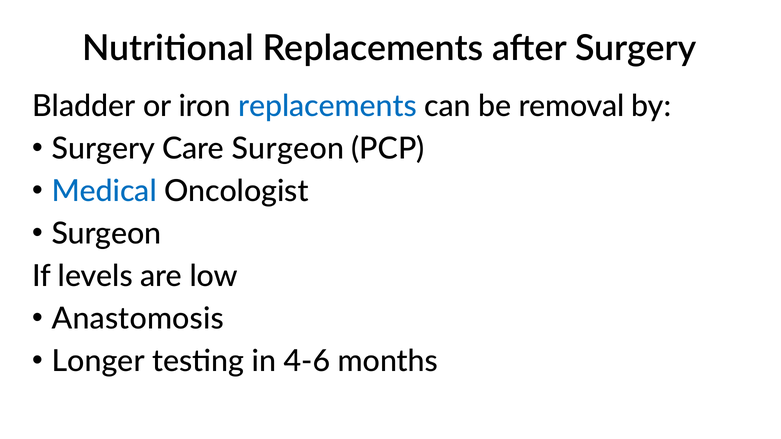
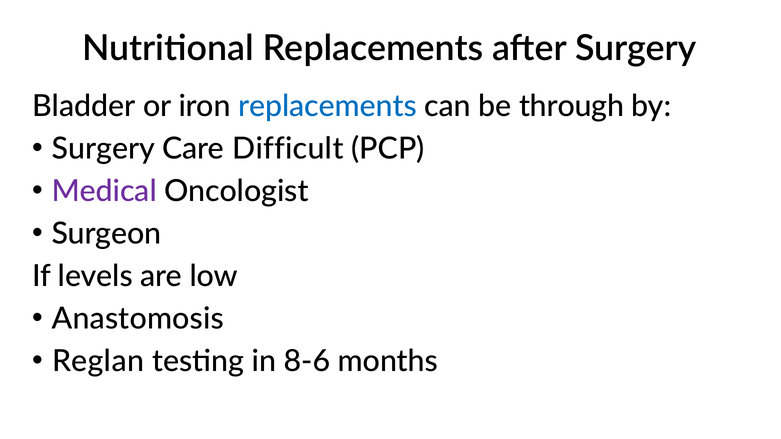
removal: removal -> through
Care Surgeon: Surgeon -> Difficult
Medical colour: blue -> purple
Longer: Longer -> Reglan
4-6: 4-6 -> 8-6
